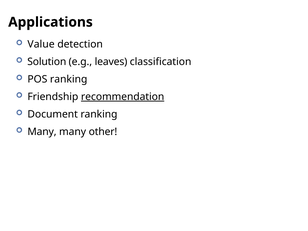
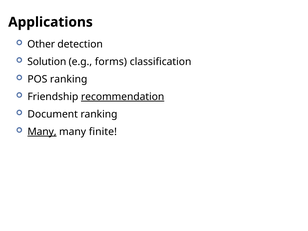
Value: Value -> Other
leaves: leaves -> forms
Many at (42, 132) underline: none -> present
other: other -> finite
